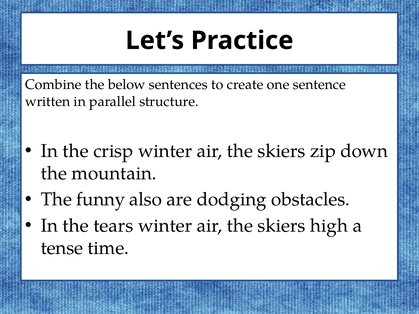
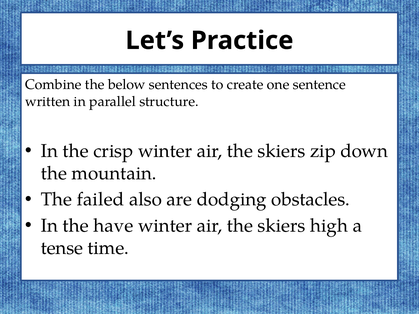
funny: funny -> failed
tears: tears -> have
